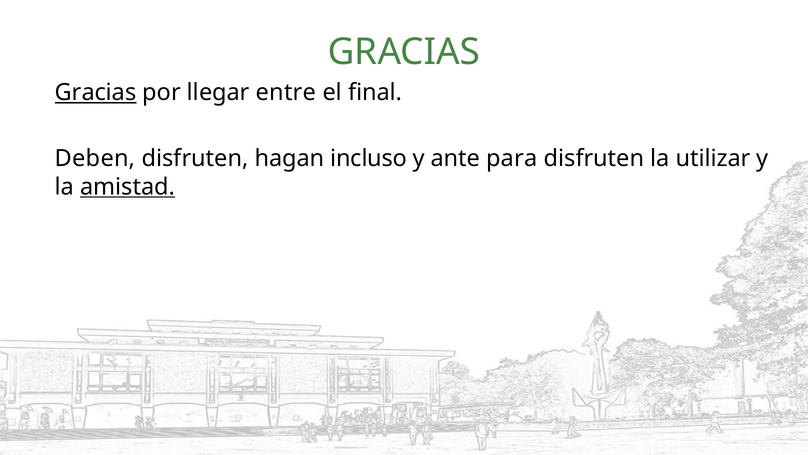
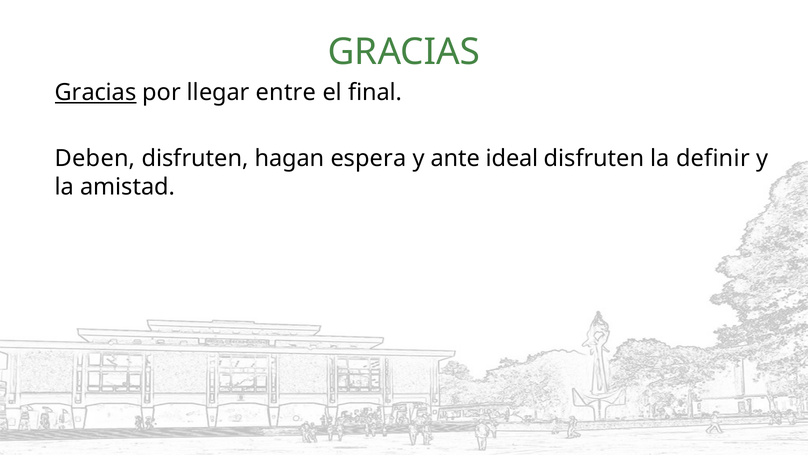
incluso: incluso -> espera
para: para -> ideal
utilizar: utilizar -> definir
amistad underline: present -> none
